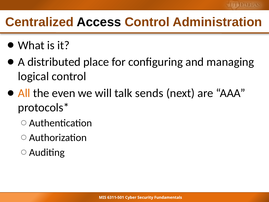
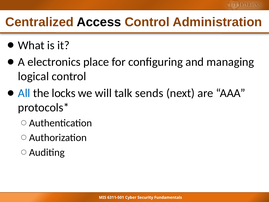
distributed: distributed -> electronics
All colour: orange -> blue
even: even -> locks
